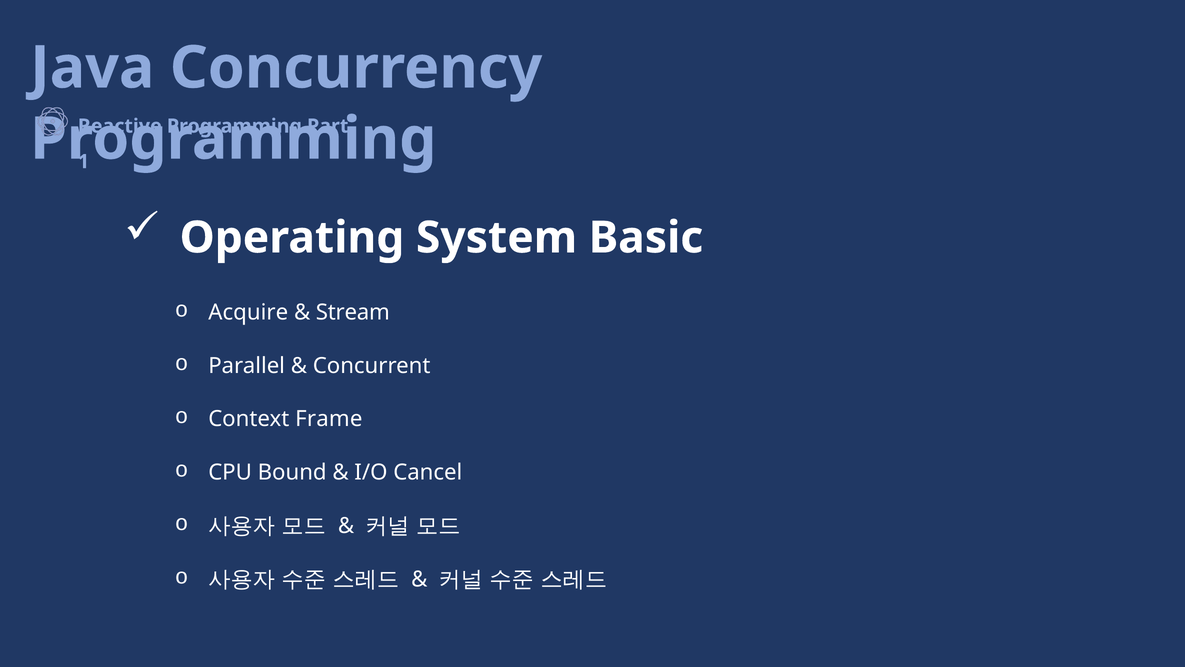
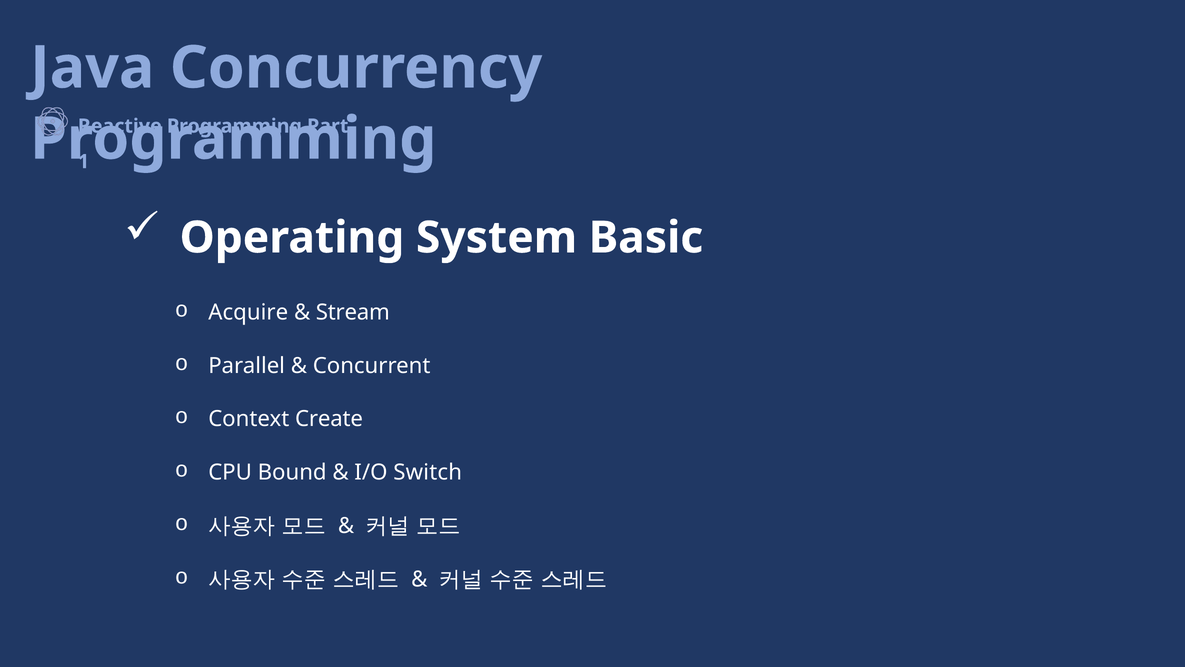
Frame: Frame -> Create
Cancel: Cancel -> Switch
